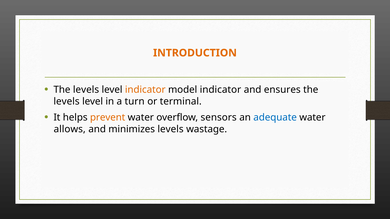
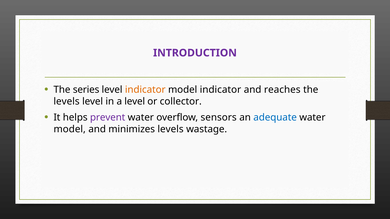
INTRODUCTION colour: orange -> purple
levels at (86, 90): levels -> series
ensures: ensures -> reaches
a turn: turn -> level
terminal: terminal -> collector
prevent colour: orange -> purple
allows at (70, 129): allows -> model
